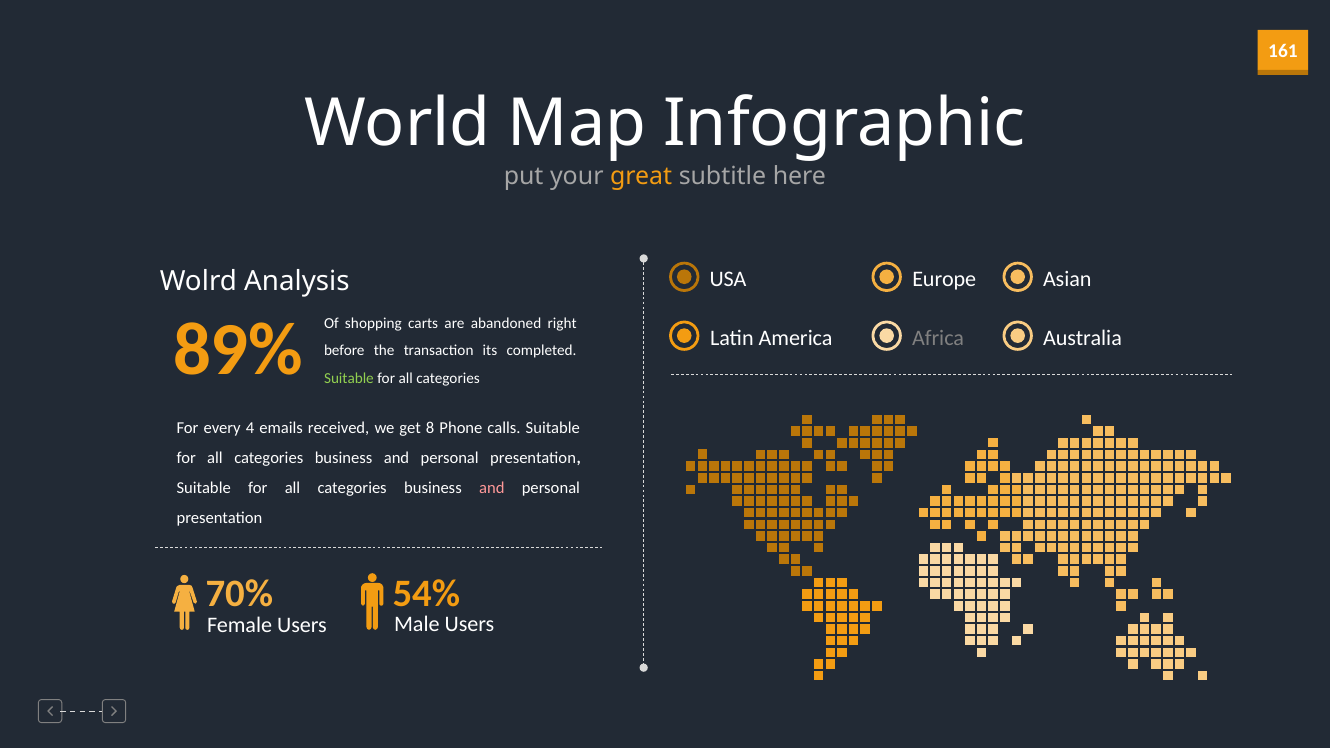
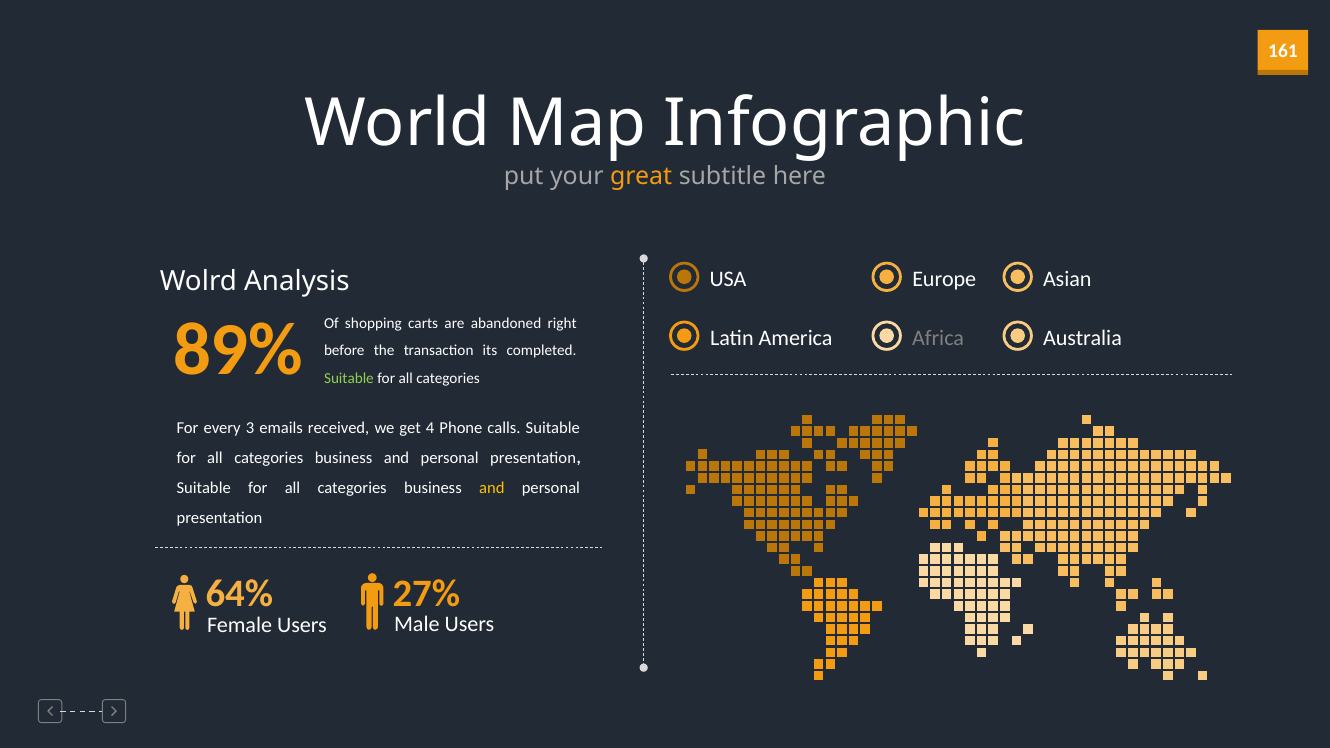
4: 4 -> 3
8: 8 -> 4
and at (492, 488) colour: pink -> yellow
70%: 70% -> 64%
54%: 54% -> 27%
